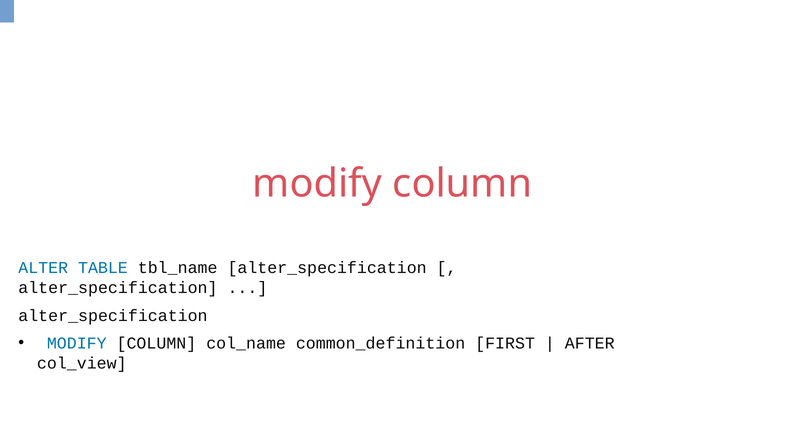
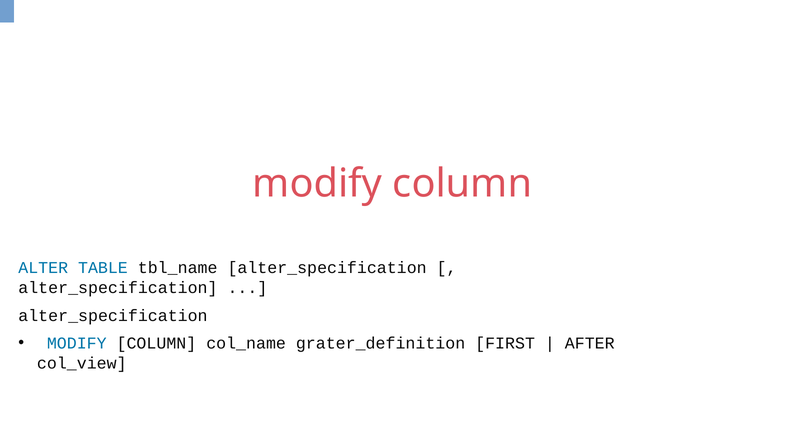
common_definition: common_definition -> grater_definition
